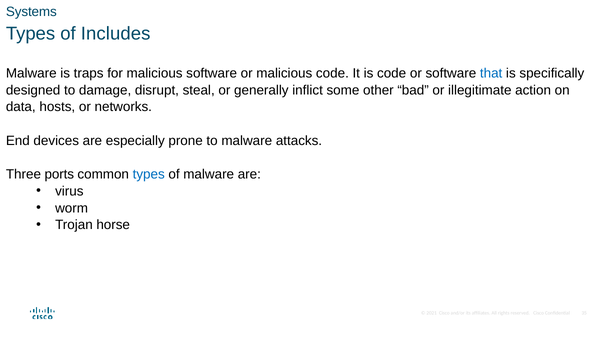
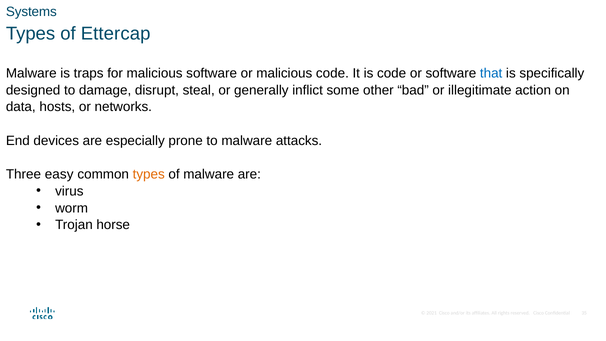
Includes: Includes -> Ettercap
ports: ports -> easy
types at (149, 174) colour: blue -> orange
